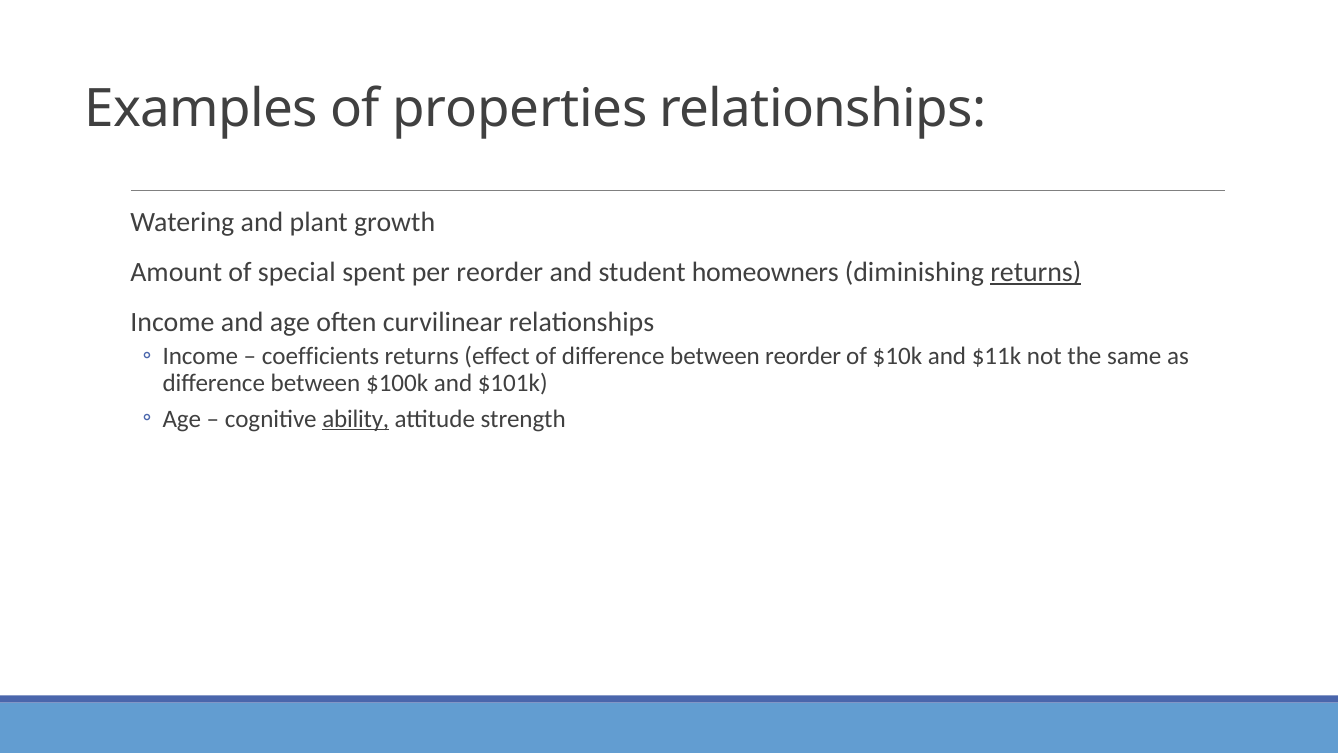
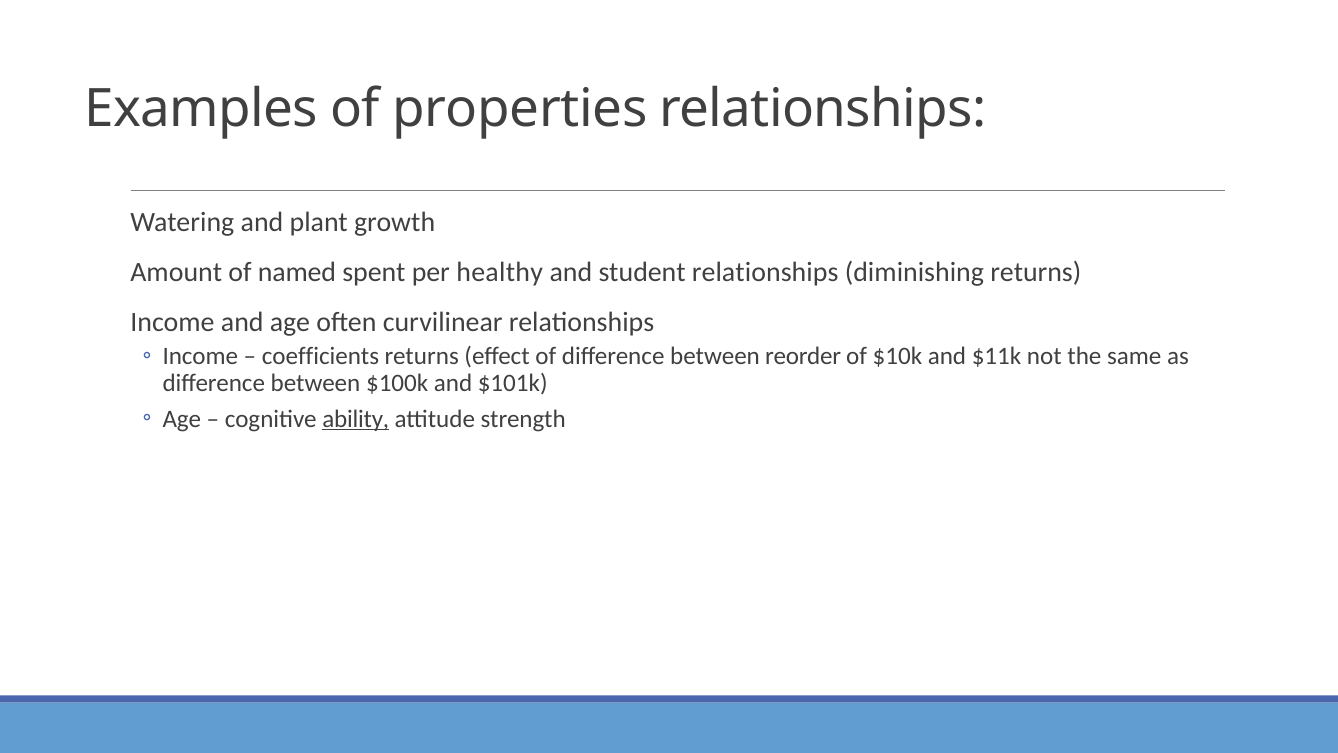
special: special -> named
per reorder: reorder -> healthy
student homeowners: homeowners -> relationships
returns at (1036, 272) underline: present -> none
